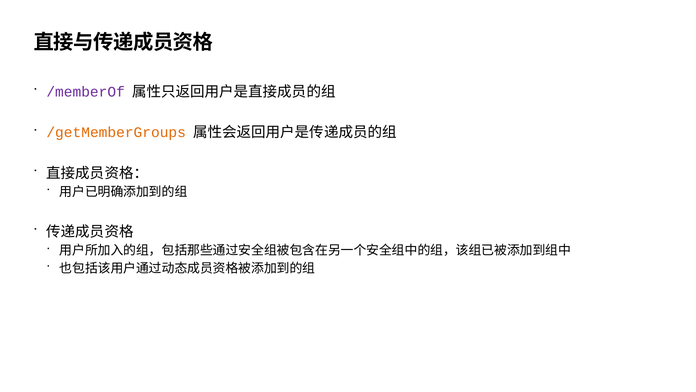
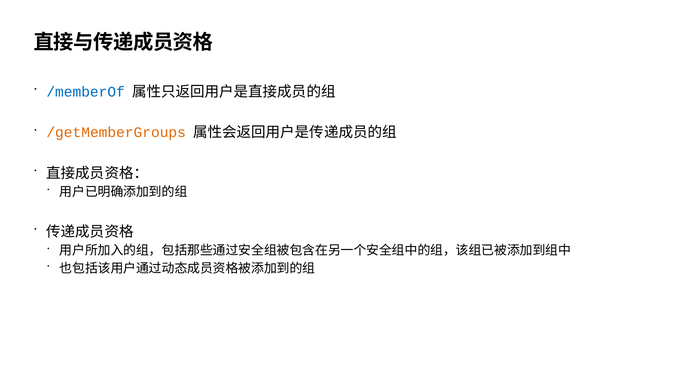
/memberOf colour: purple -> blue
